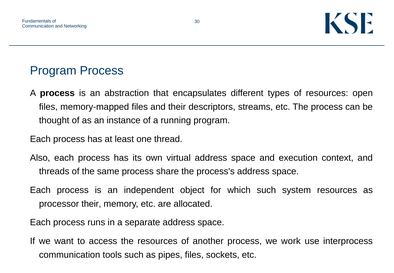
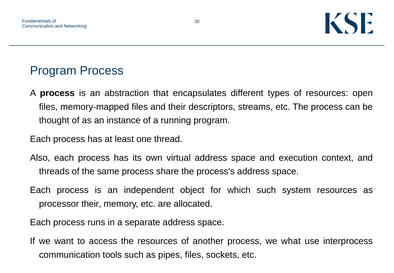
work: work -> what
